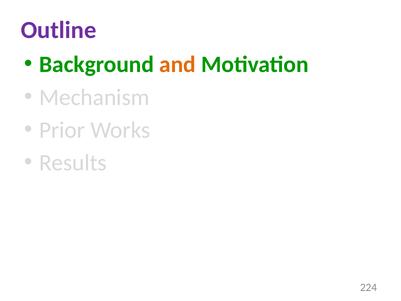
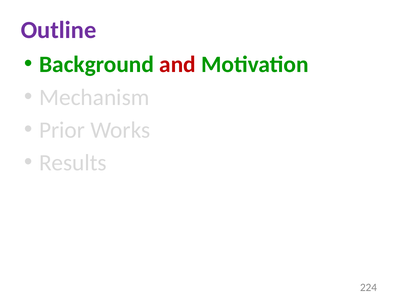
and colour: orange -> red
